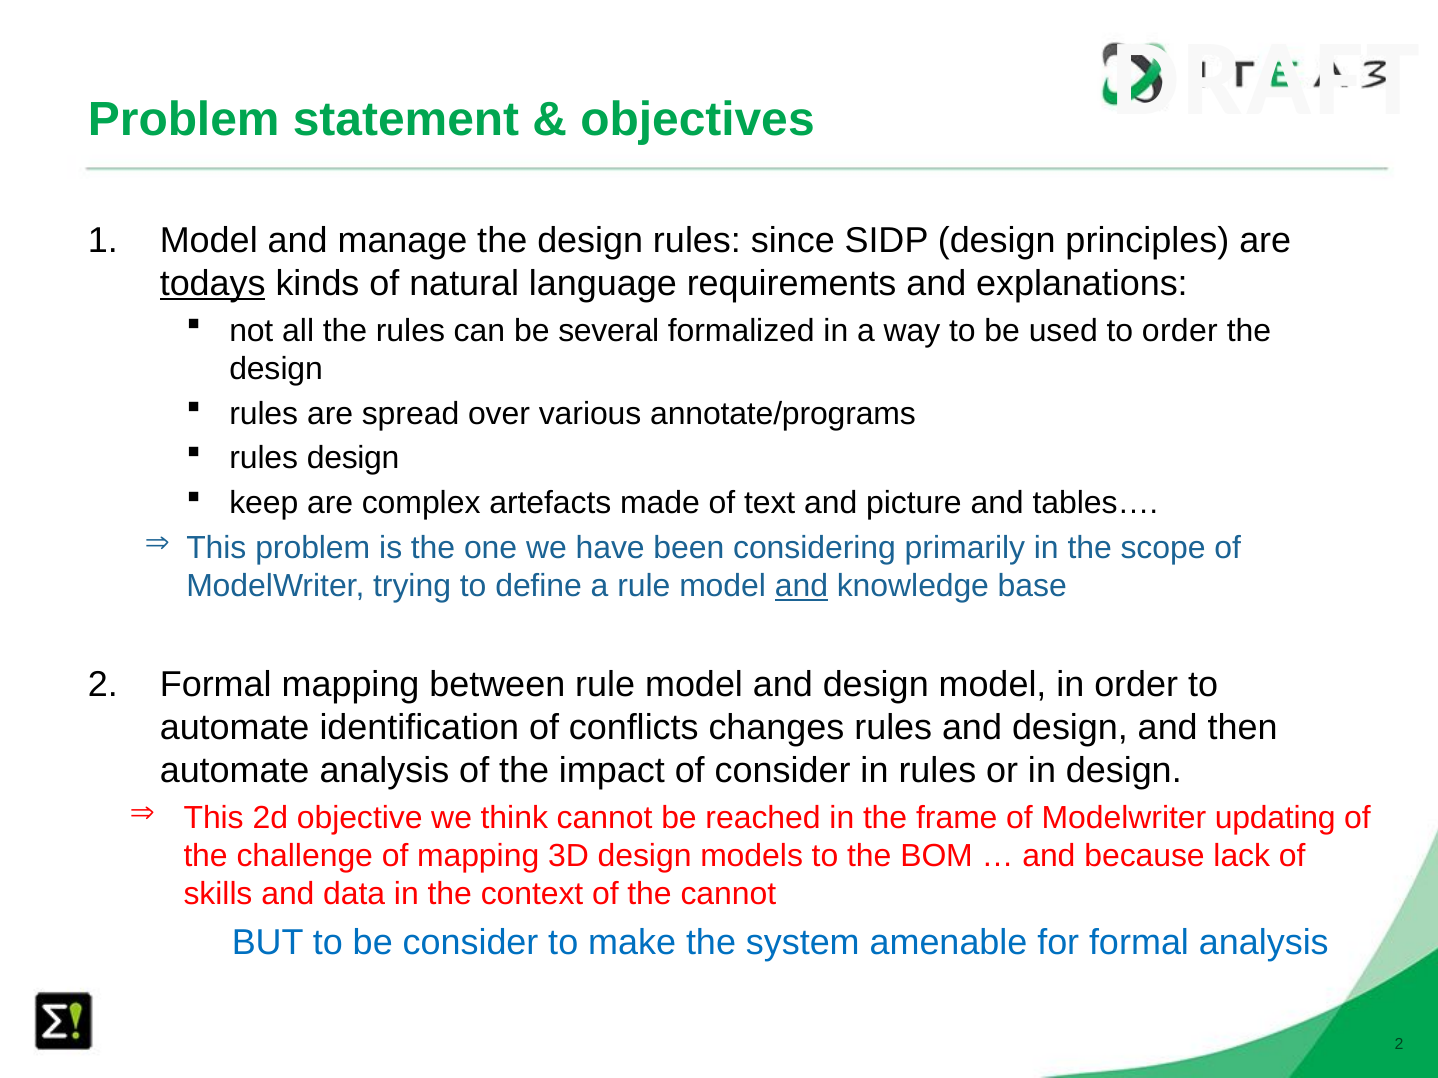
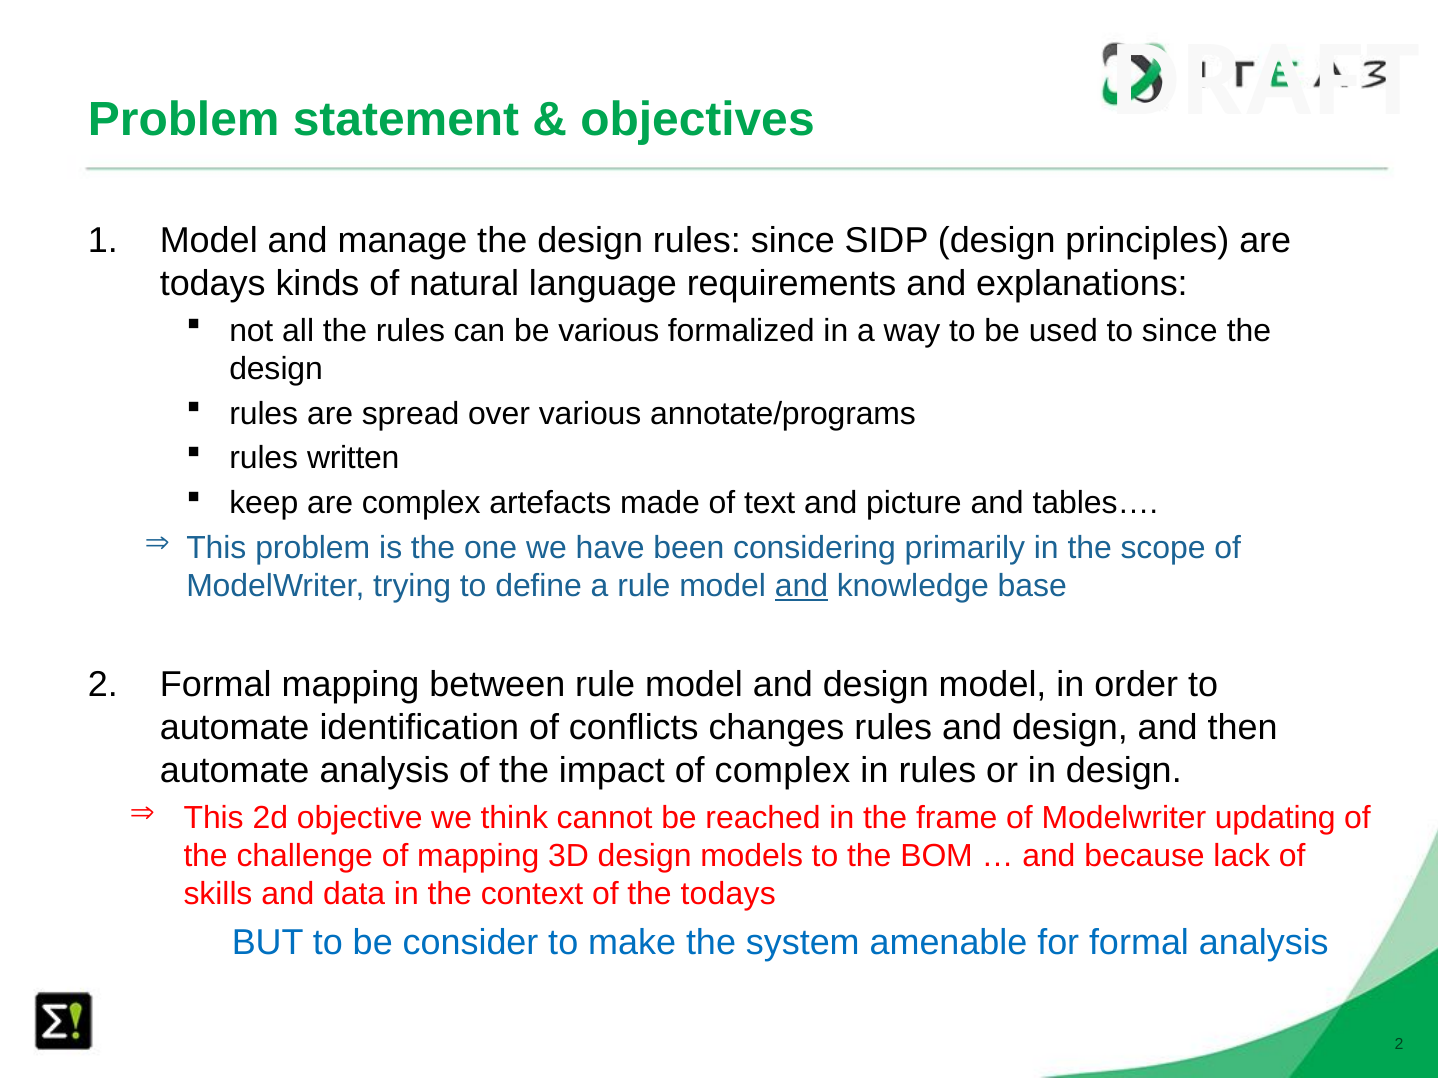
todays at (213, 284) underline: present -> none
be several: several -> various
to order: order -> since
rules design: design -> written
of consider: consider -> complex
the cannot: cannot -> todays
